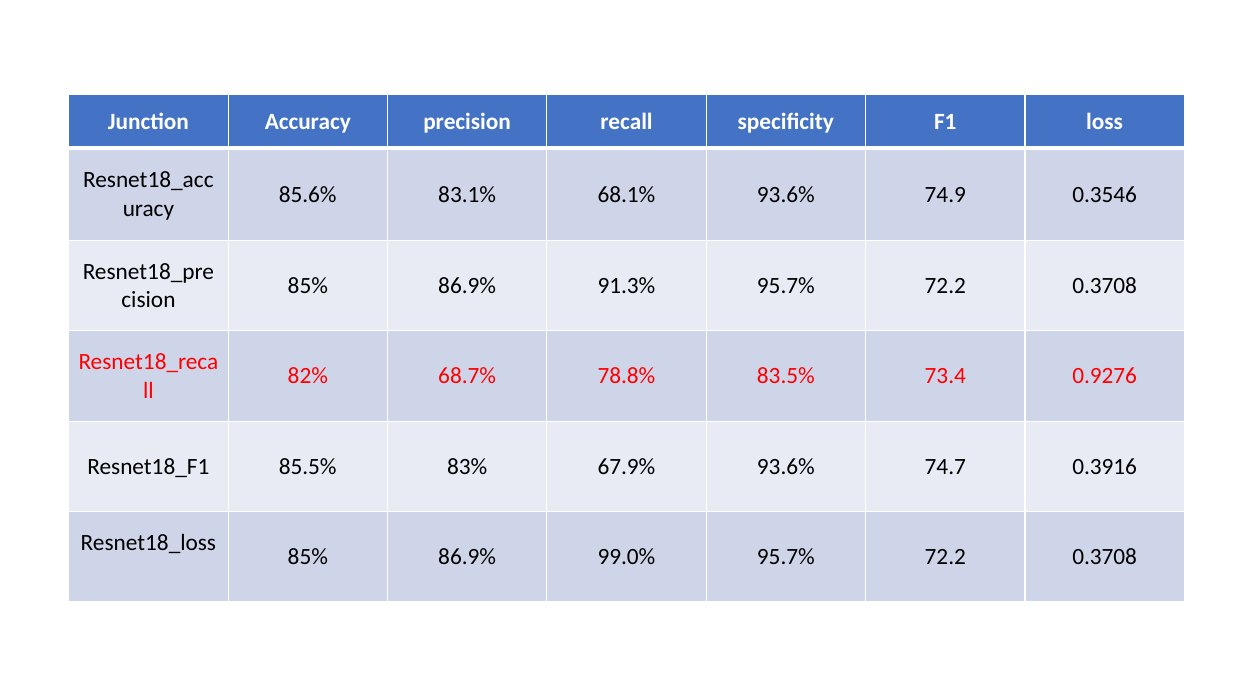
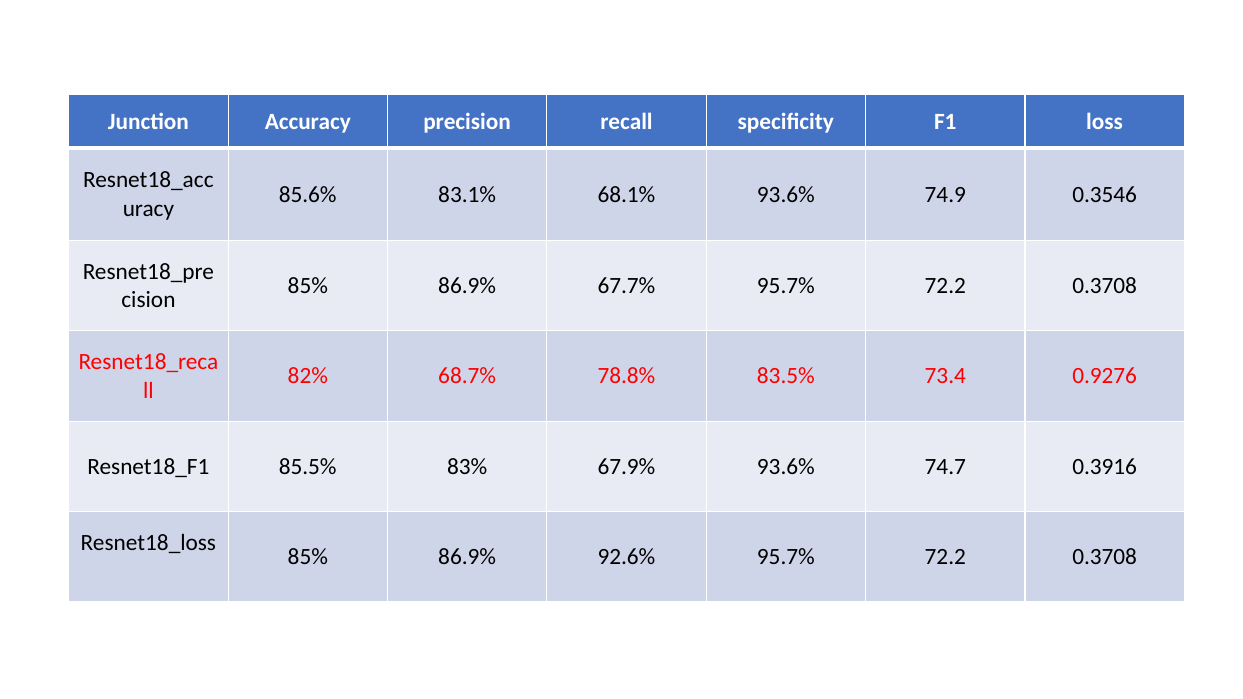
91.3%: 91.3% -> 67.7%
99.0%: 99.0% -> 92.6%
